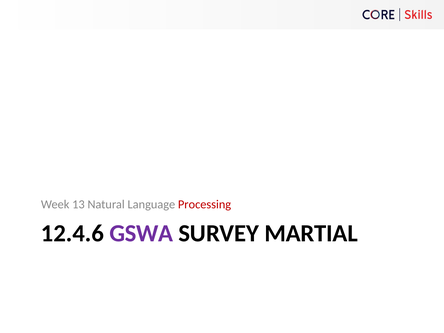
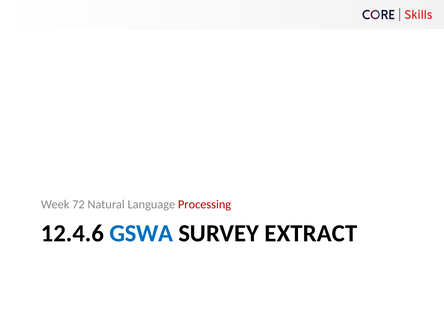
13: 13 -> 72
GSWA colour: purple -> blue
MARTIAL: MARTIAL -> EXTRACT
